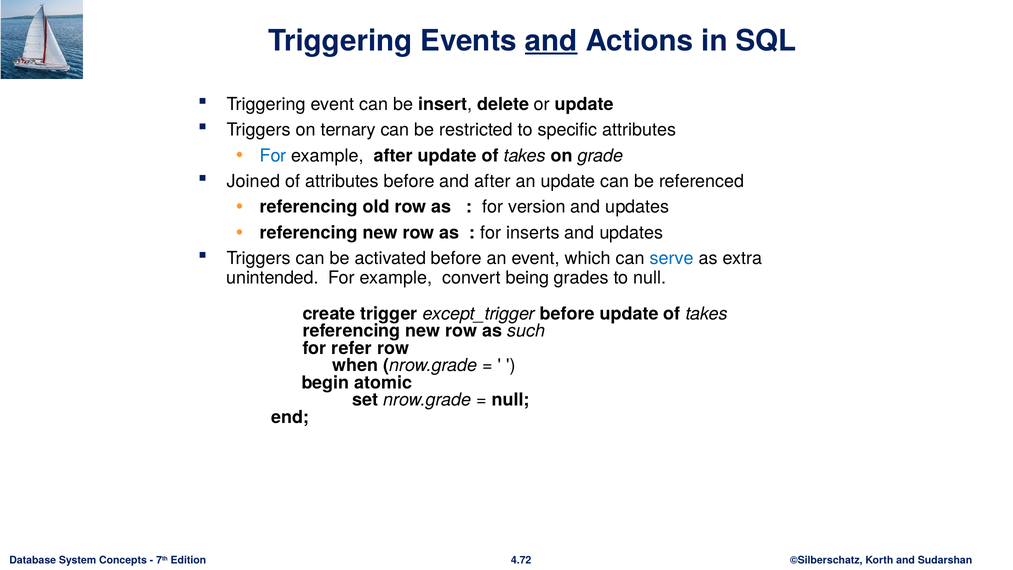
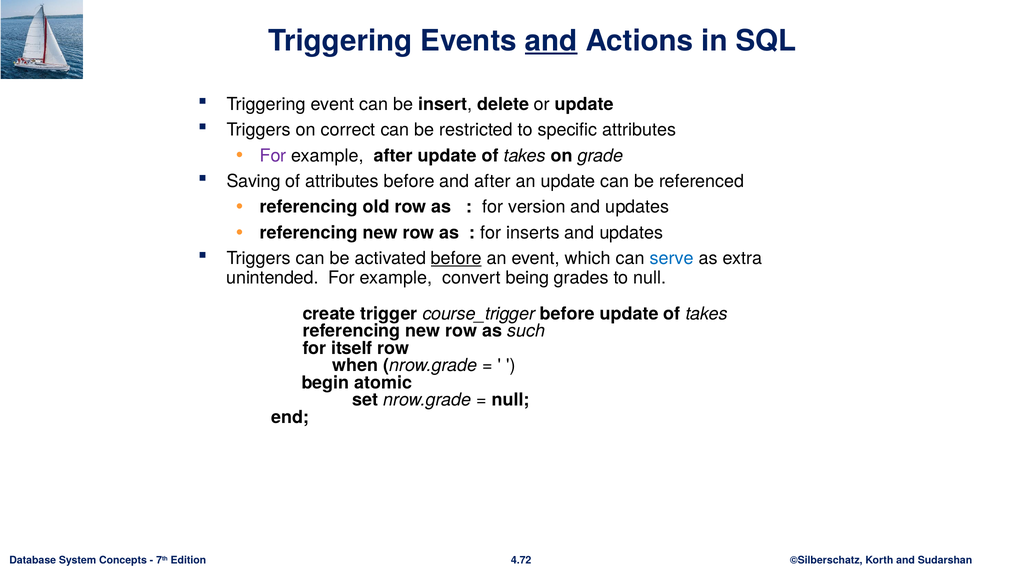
ternary: ternary -> correct
For at (273, 156) colour: blue -> purple
Joined: Joined -> Saving
before at (456, 258) underline: none -> present
except_trigger: except_trigger -> course_trigger
refer: refer -> itself
